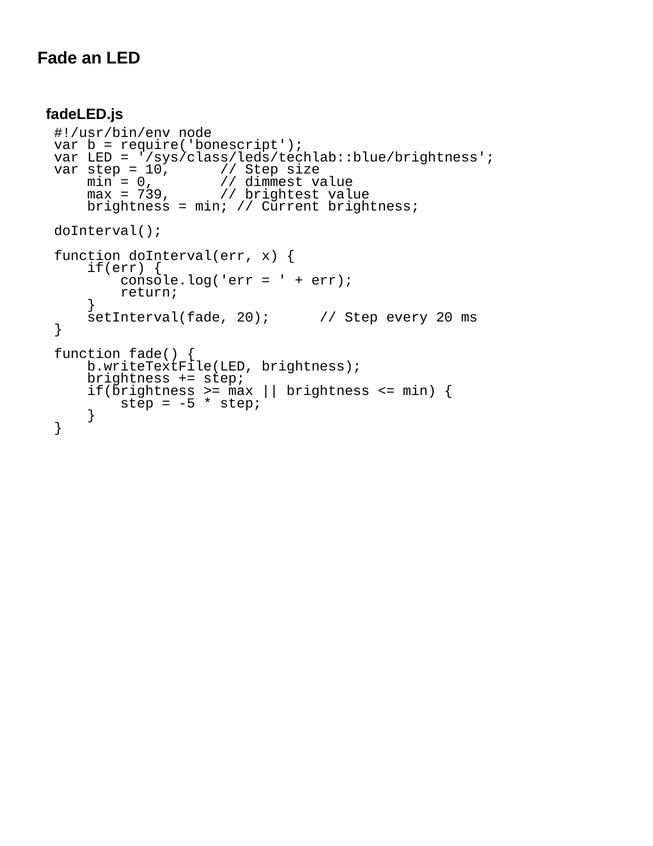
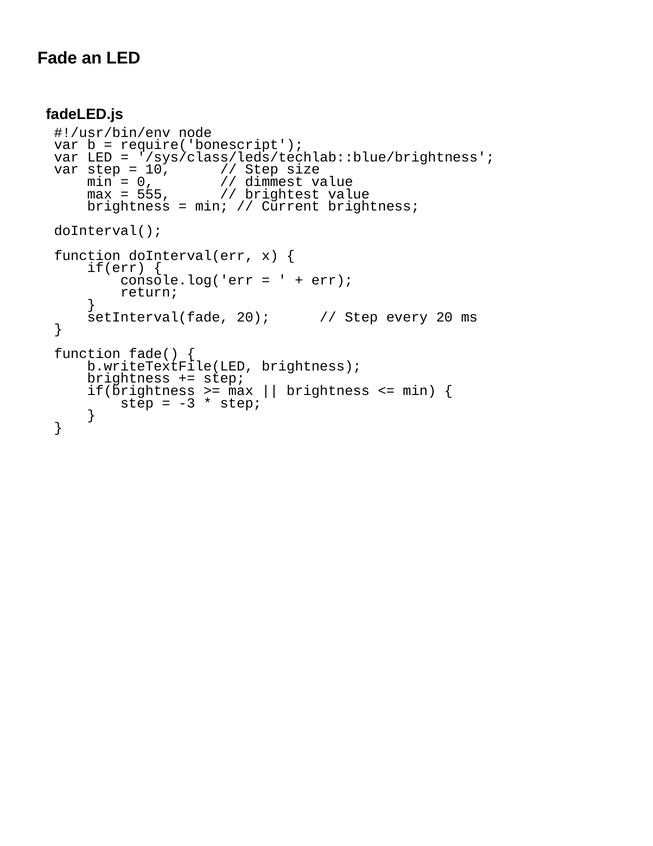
739: 739 -> 555
-5: -5 -> -3
